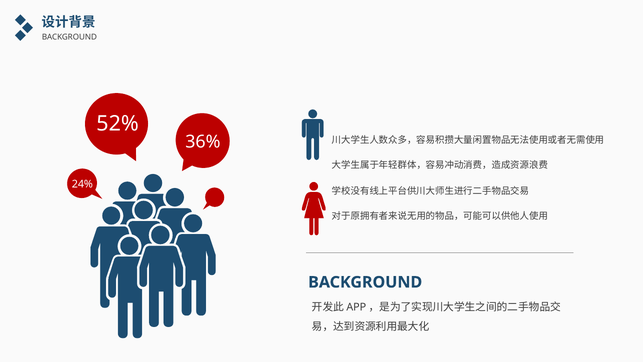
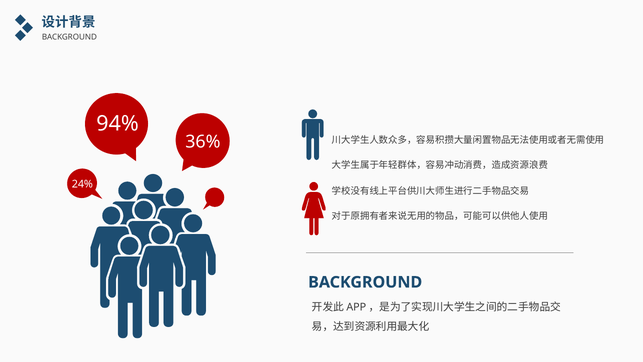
52%: 52% -> 94%
